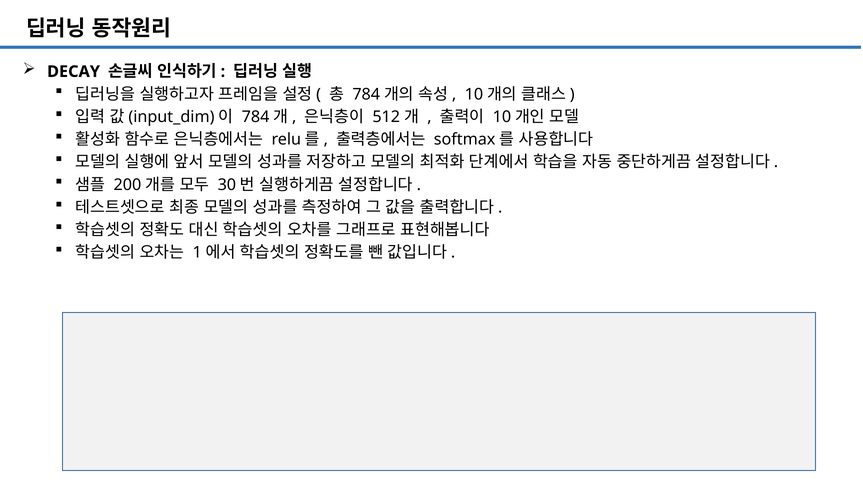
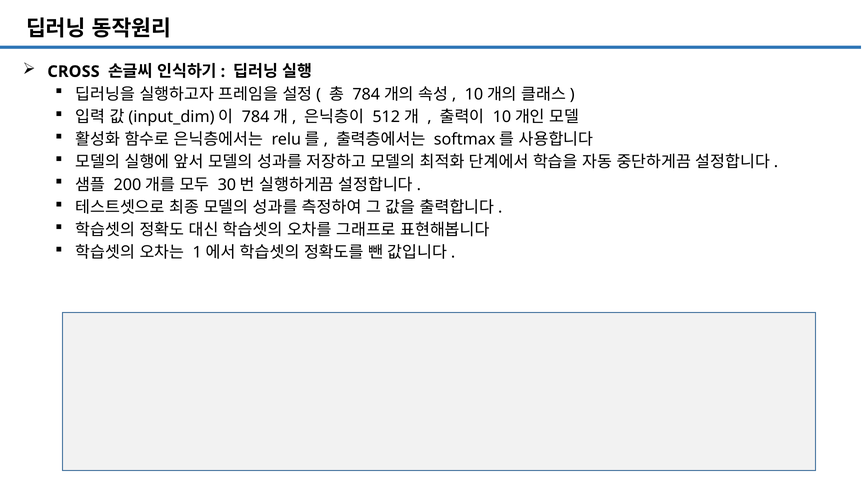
DECAY: DECAY -> CROSS
